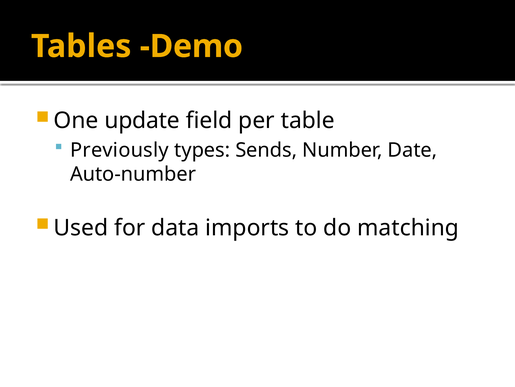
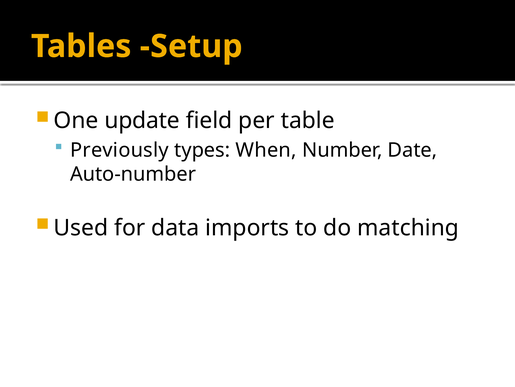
Demo: Demo -> Setup
Sends: Sends -> When
